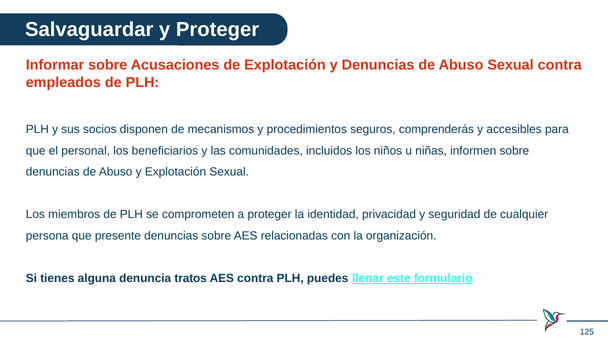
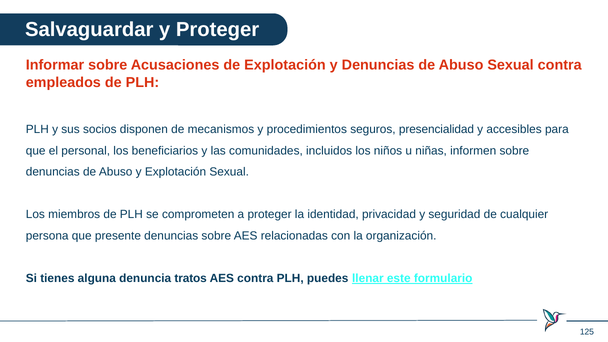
comprenderás: comprenderás -> presencialidad
